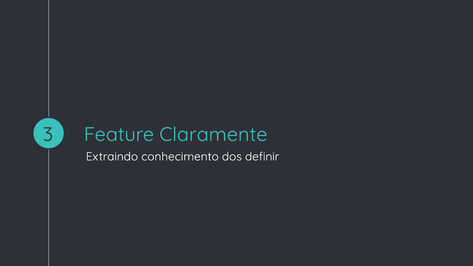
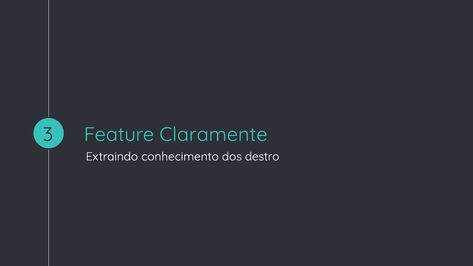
definir: definir -> destro
